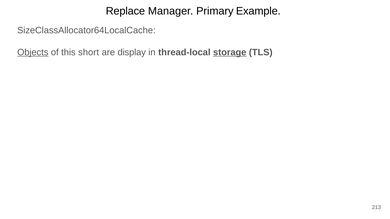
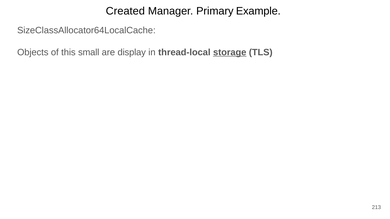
Replace: Replace -> Created
Objects underline: present -> none
short: short -> small
